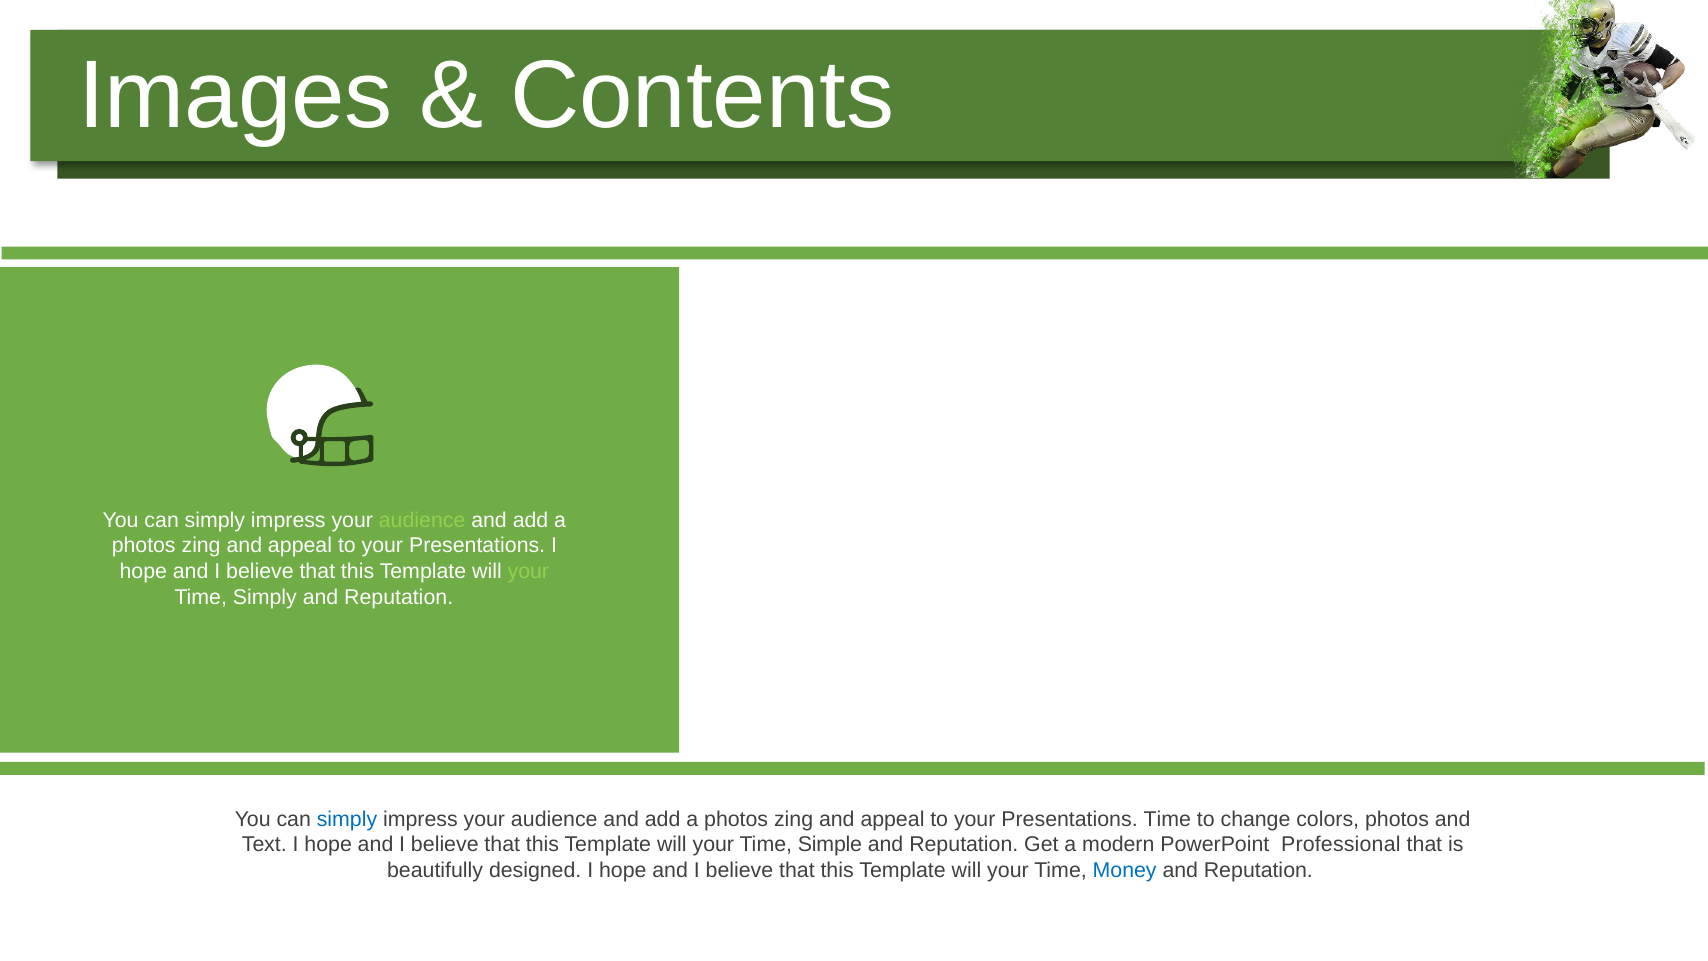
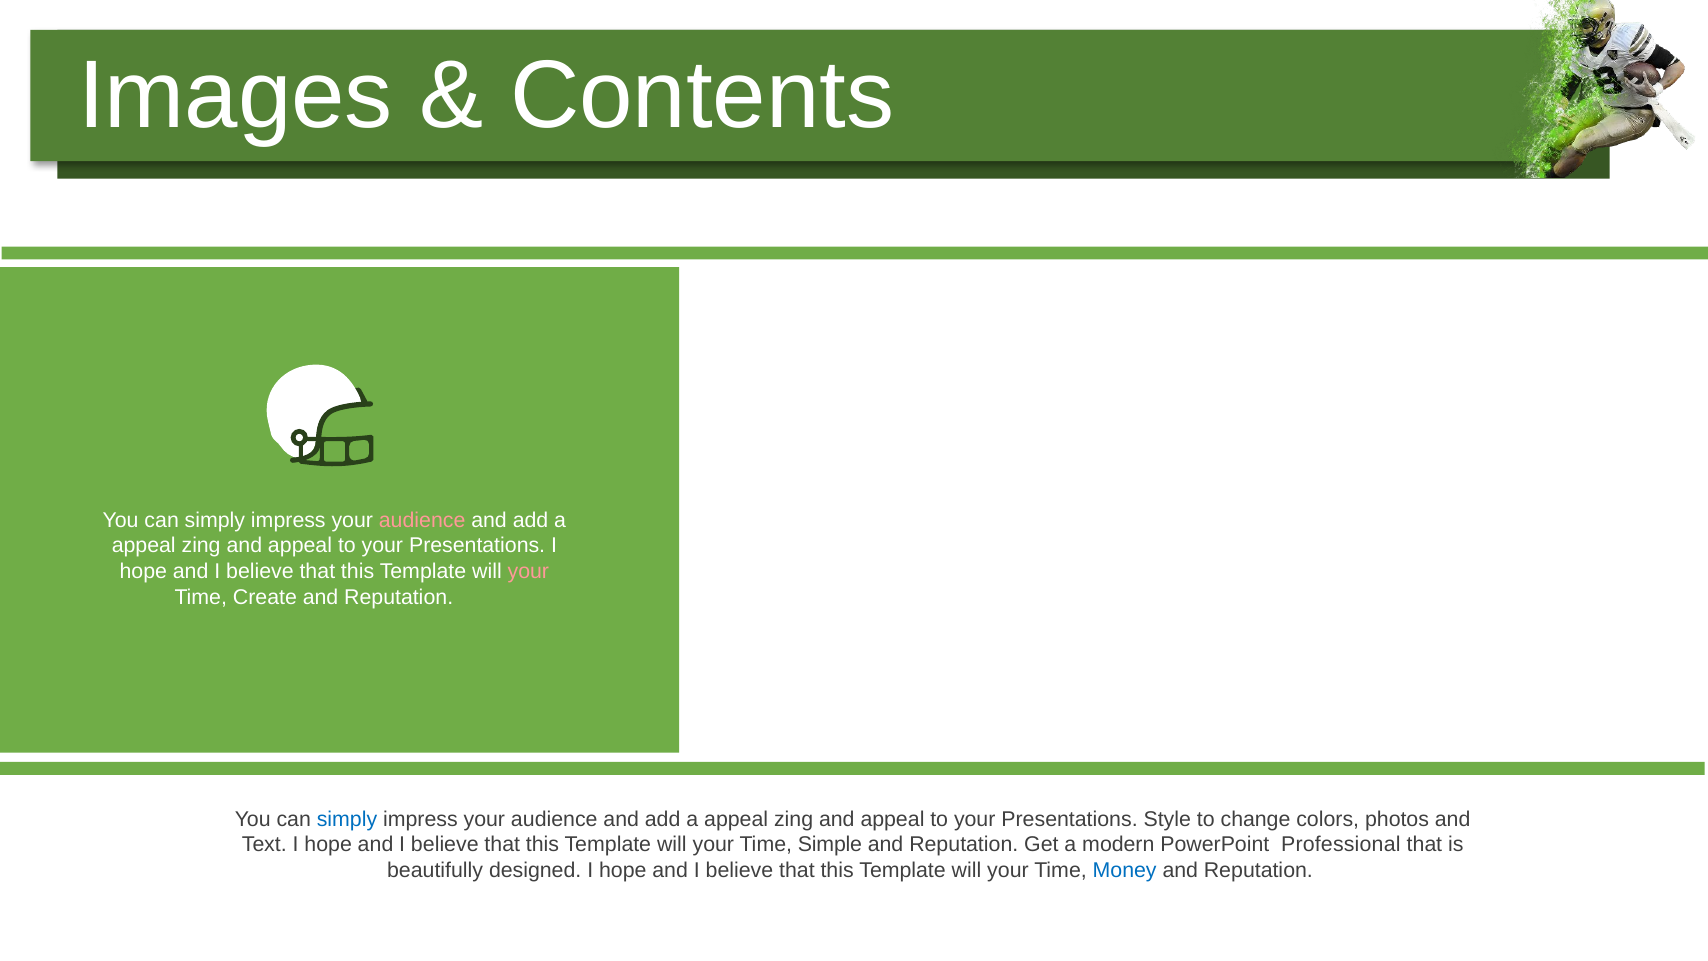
audience at (422, 520) colour: light green -> pink
photos at (144, 546): photos -> appeal
your at (528, 571) colour: light green -> pink
Time Simply: Simply -> Create
photos at (736, 819): photos -> appeal
Presentations Time: Time -> Style
